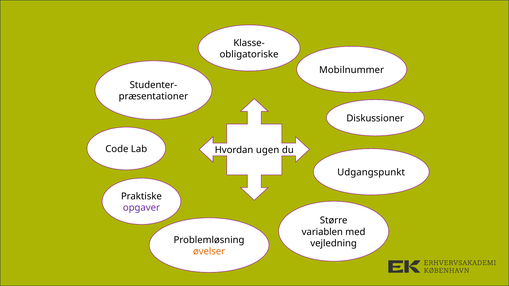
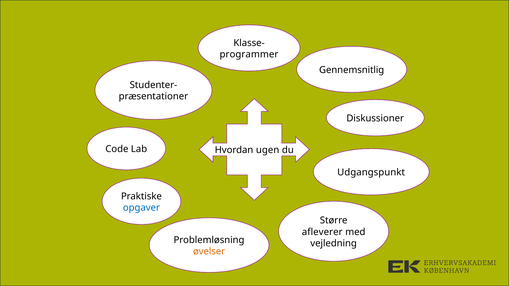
obligatoriske: obligatoriske -> programmer
Mobilnummer: Mobilnummer -> Gennemsnitlig
opgaver colour: purple -> blue
variablen: variablen -> afleverer
